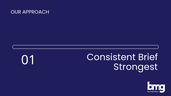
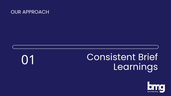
Strongest: Strongest -> Learnings
